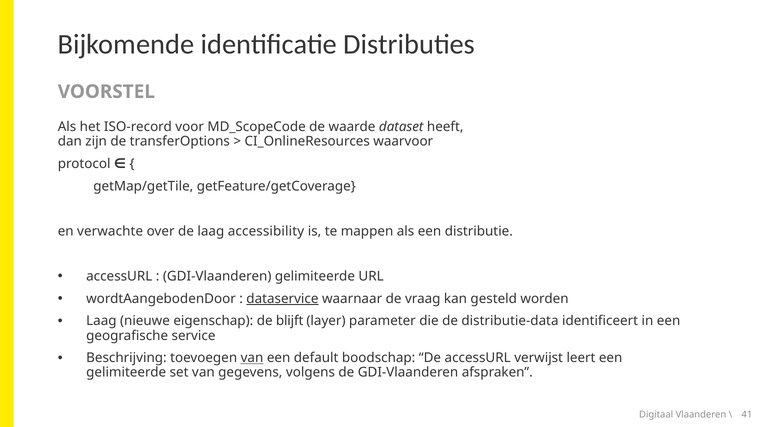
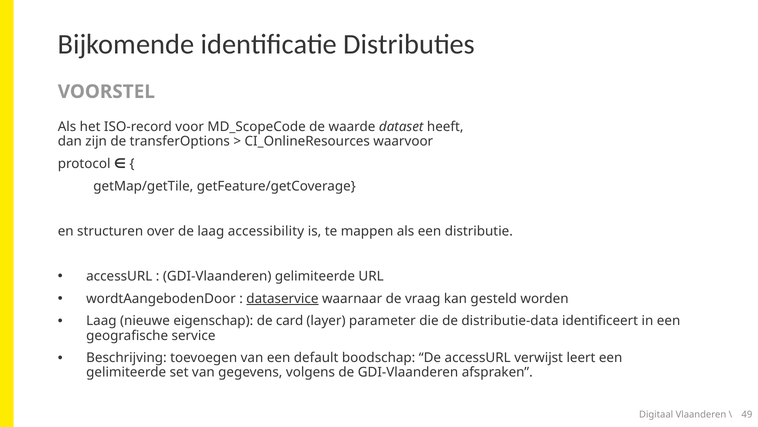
verwachte: verwachte -> structuren
blijft: blijft -> card
van at (252, 357) underline: present -> none
41: 41 -> 49
